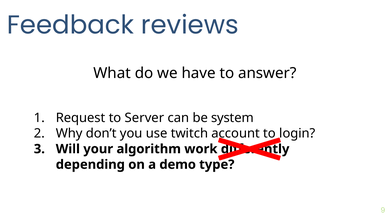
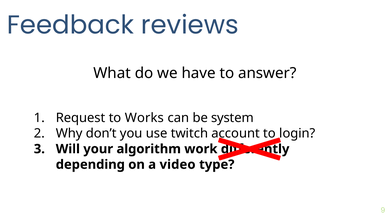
Server: Server -> Works
demo: demo -> video
